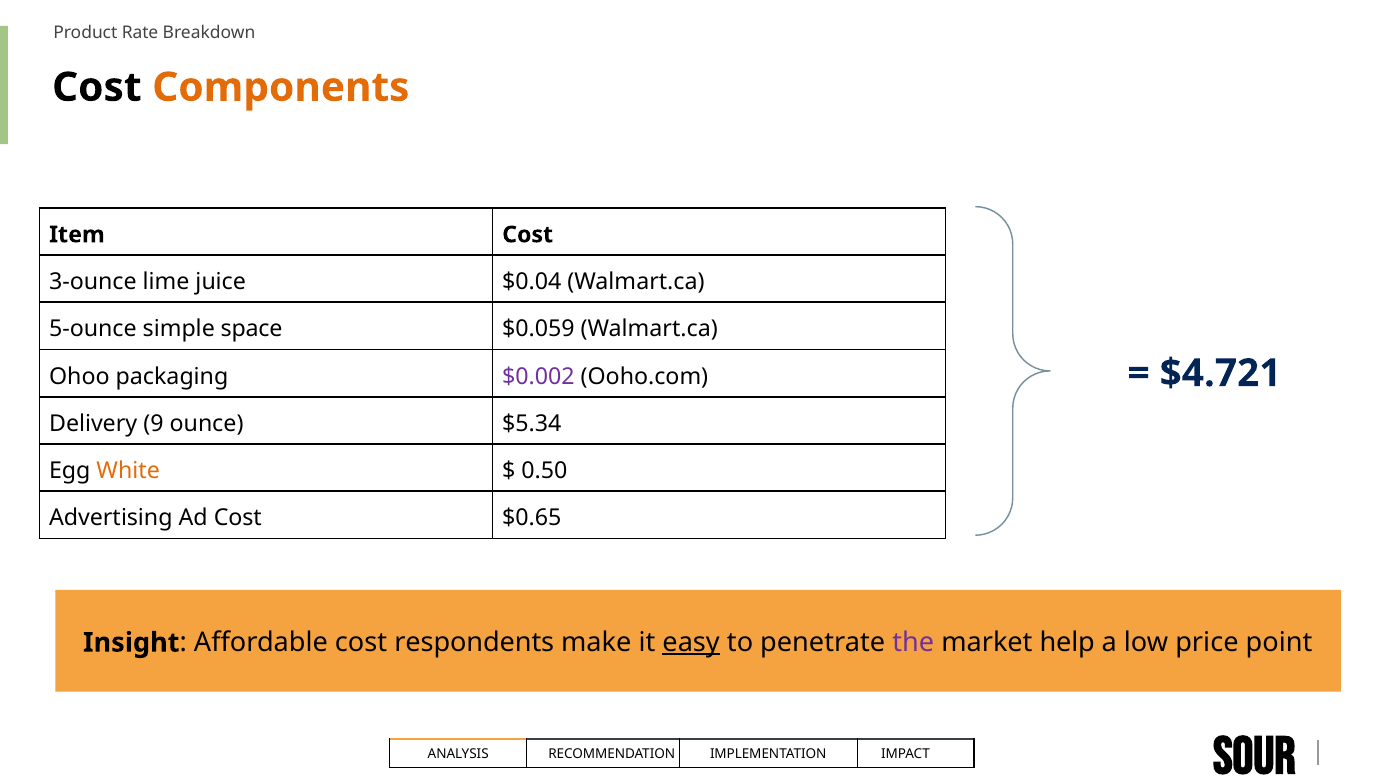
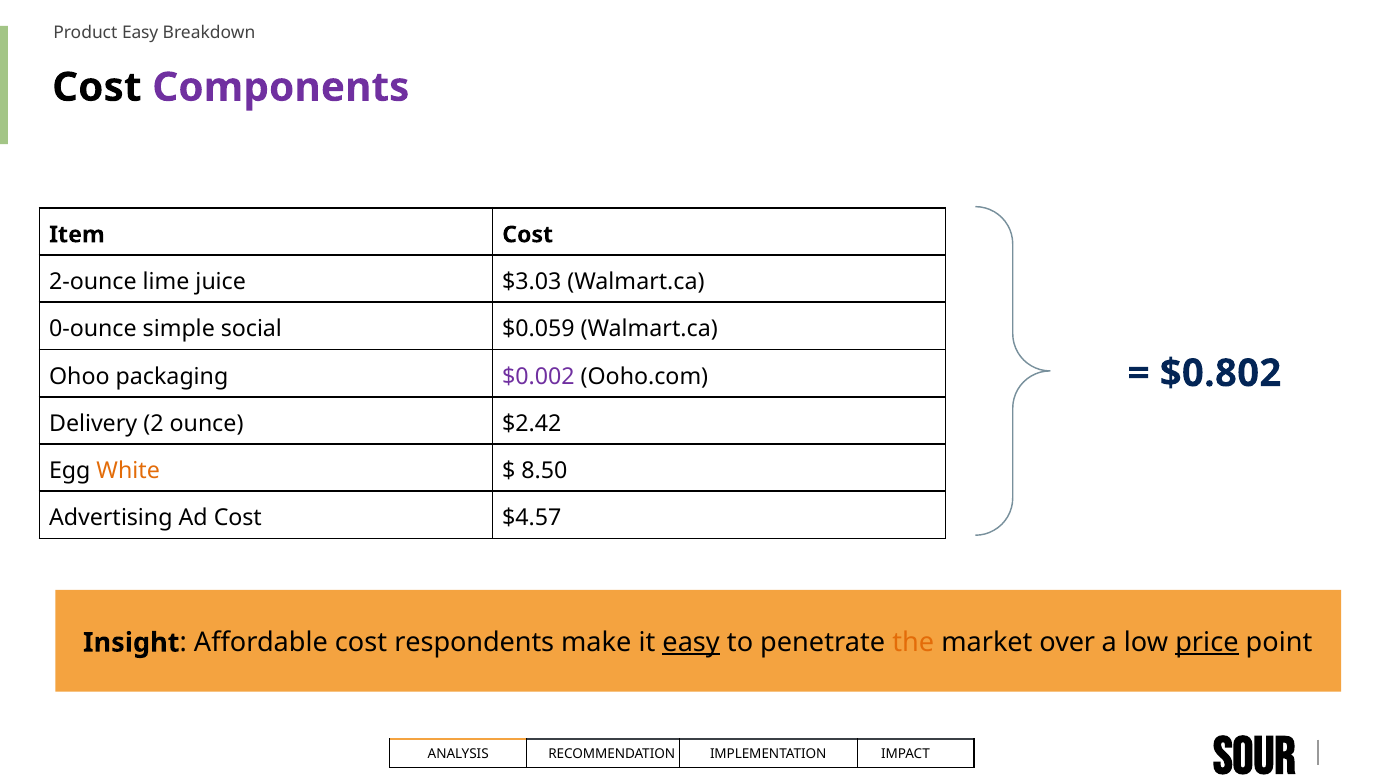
Product Rate: Rate -> Easy
Components colour: orange -> purple
3-ounce: 3-ounce -> 2-ounce
$0.04: $0.04 -> $3.03
5-ounce: 5-ounce -> 0-ounce
space: space -> social
$4.721: $4.721 -> $0.802
9: 9 -> 2
$5.34: $5.34 -> $2.42
0.50: 0.50 -> 8.50
$0.65: $0.65 -> $4.57
the colour: purple -> orange
help: help -> over
price underline: none -> present
